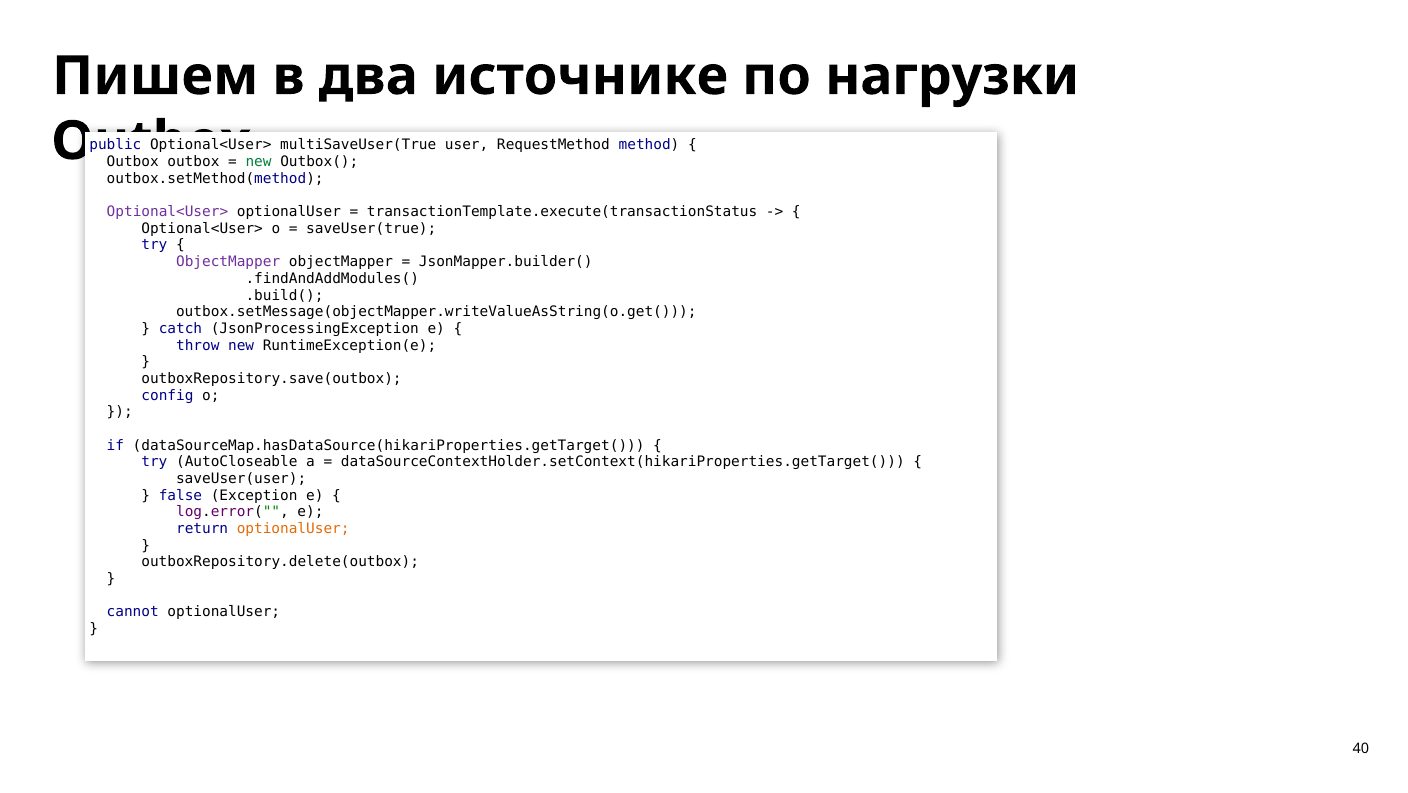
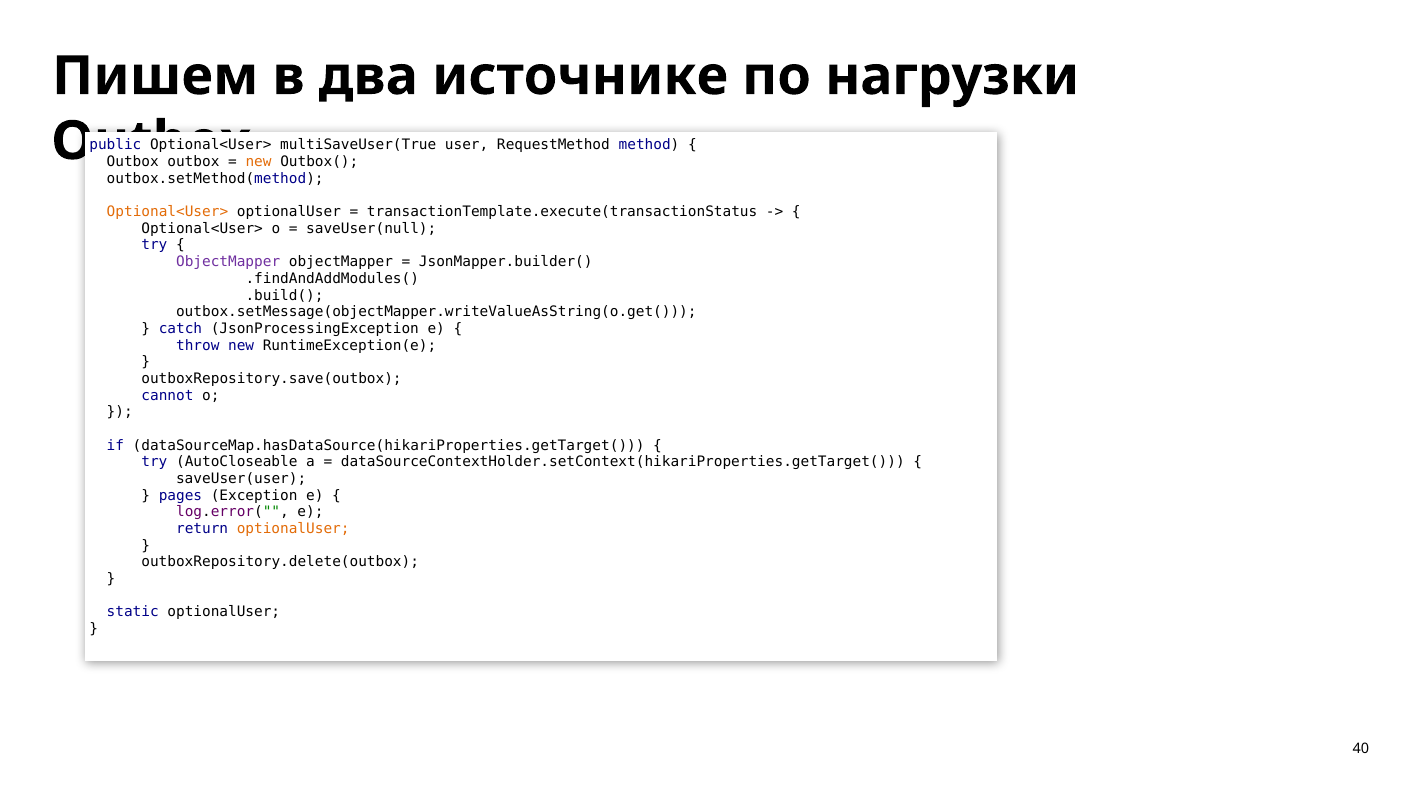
new at (259, 162) colour: green -> orange
Optional<User> at (167, 212) colour: purple -> orange
saveUser(true: saveUser(true -> saveUser(null
config: config -> cannot
false: false -> pages
cannot: cannot -> static
